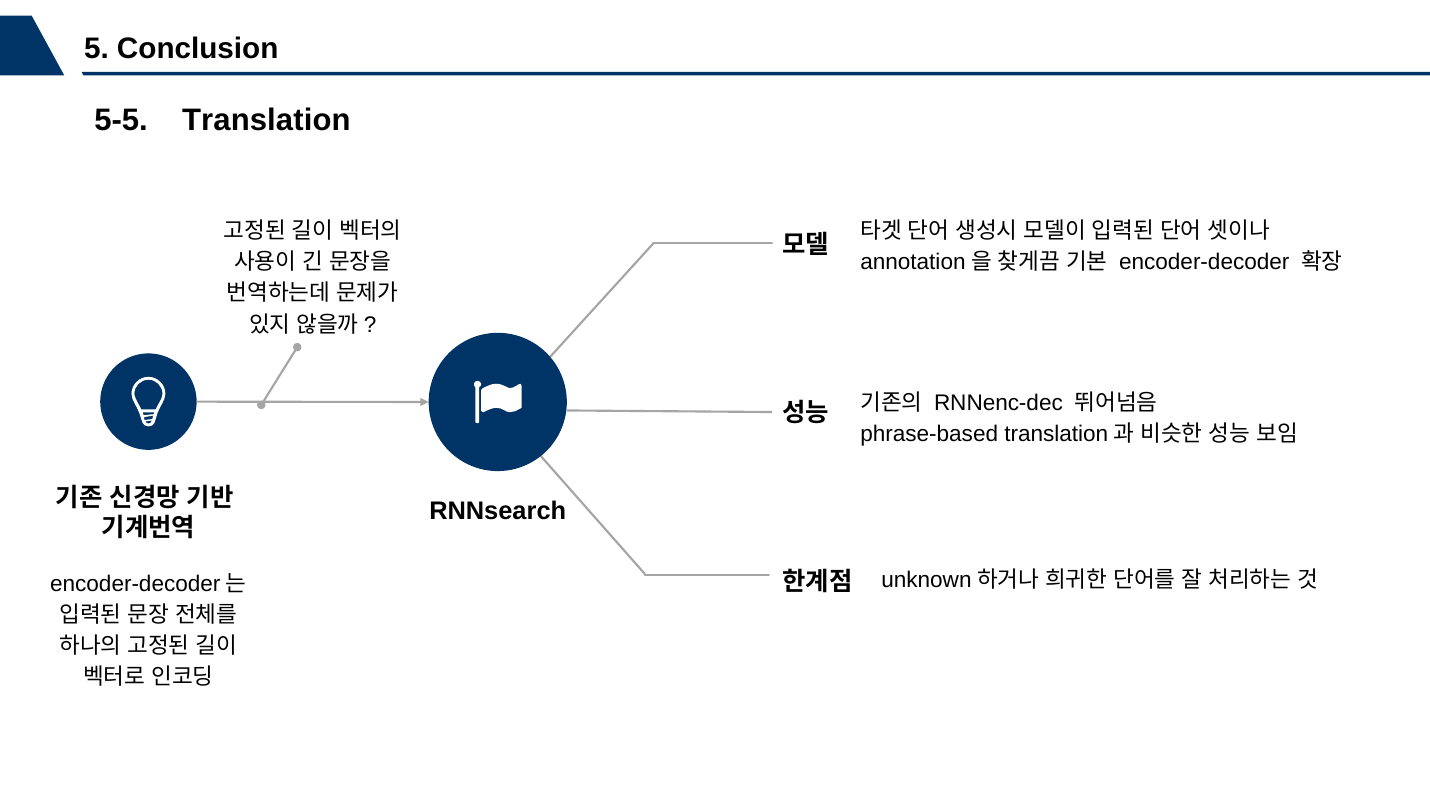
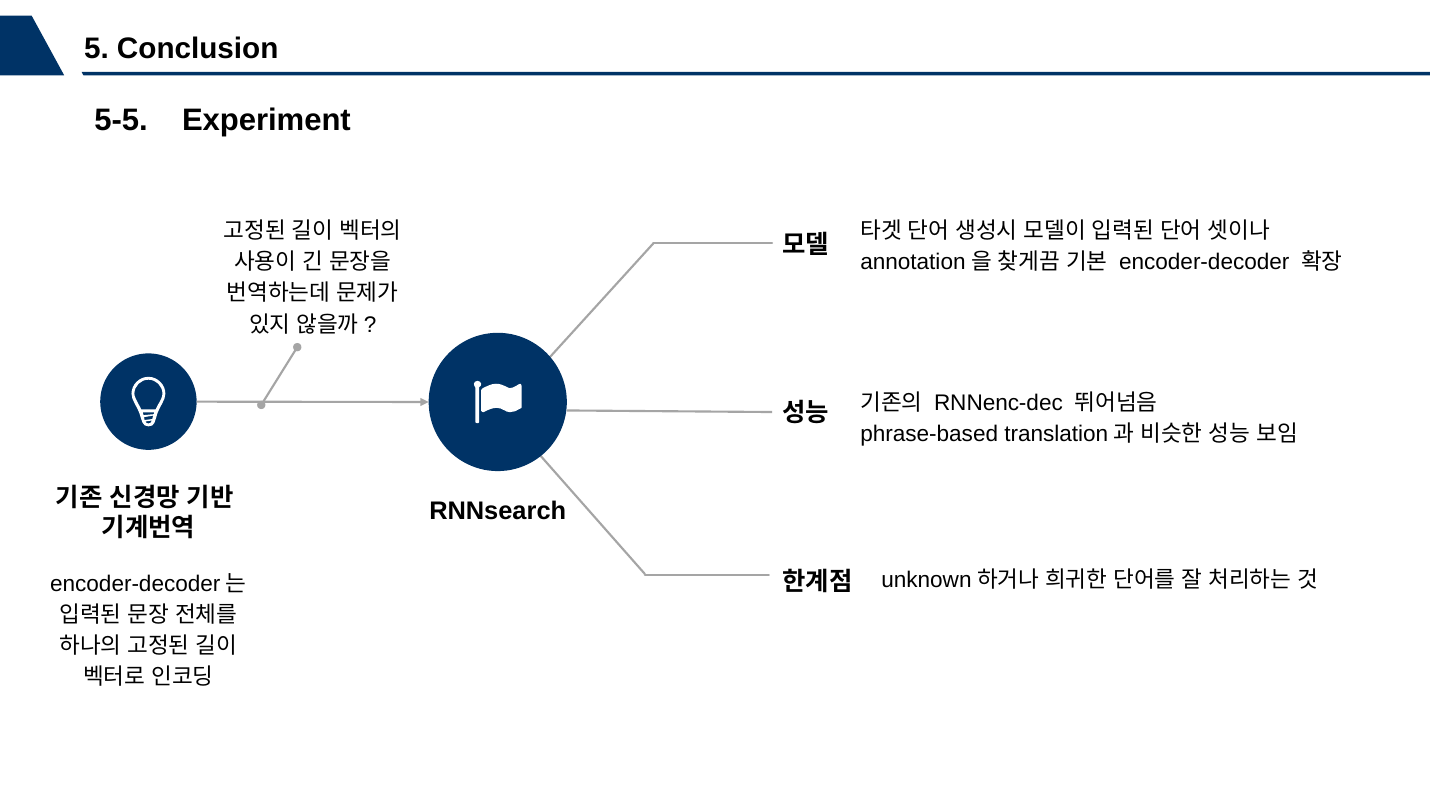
5-5 Translation: Translation -> Experiment
